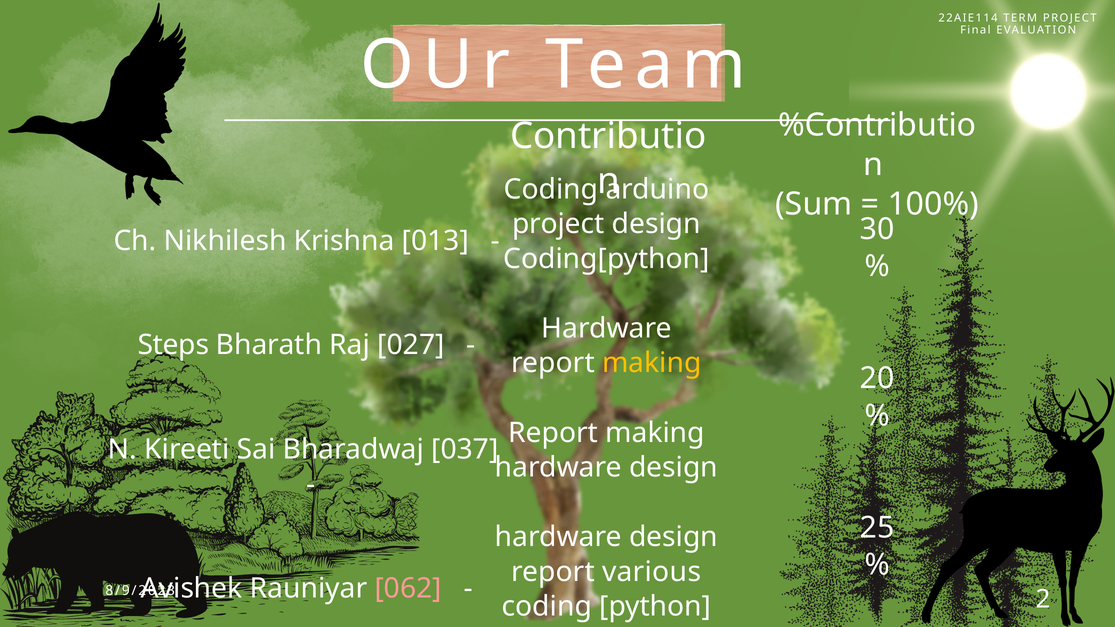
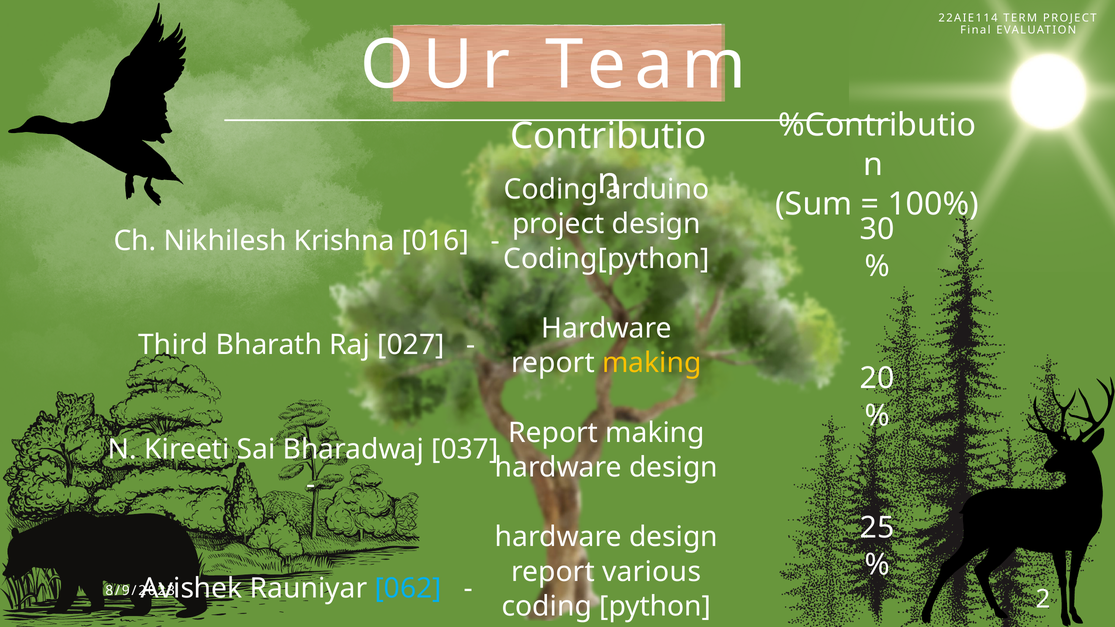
013: 013 -> 016
Steps: Steps -> Third
062 colour: pink -> light blue
